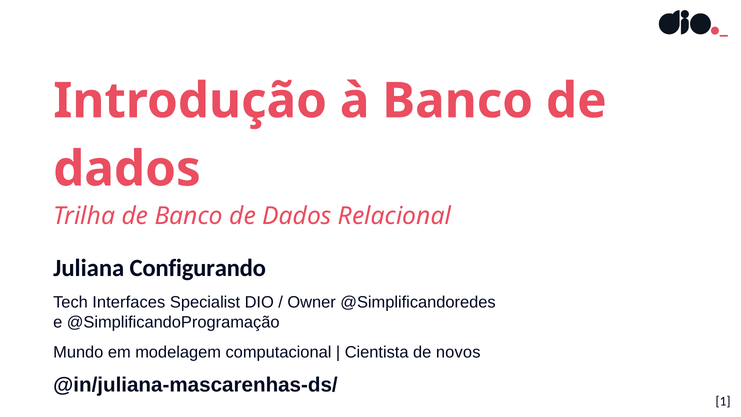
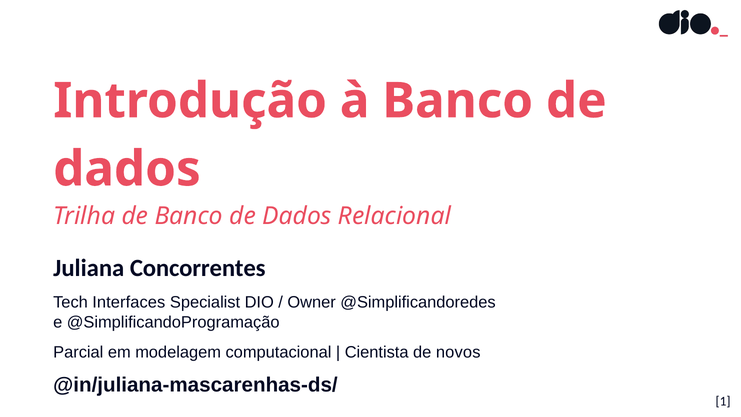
Configurando: Configurando -> Concorrentes
Mundo: Mundo -> Parcial
